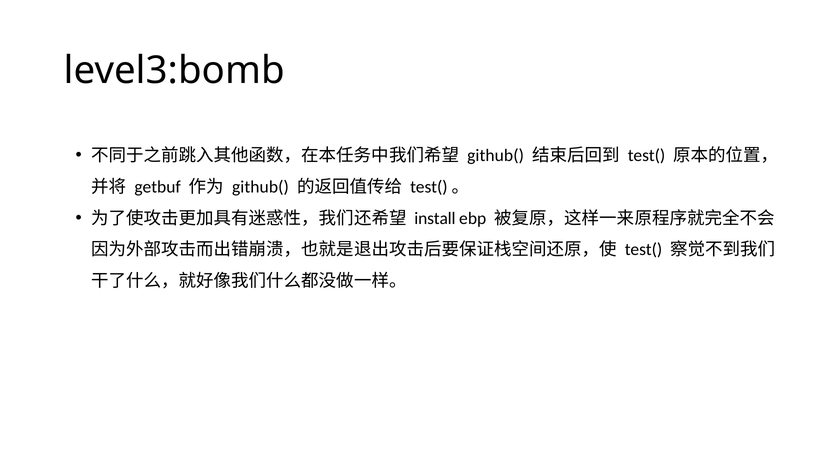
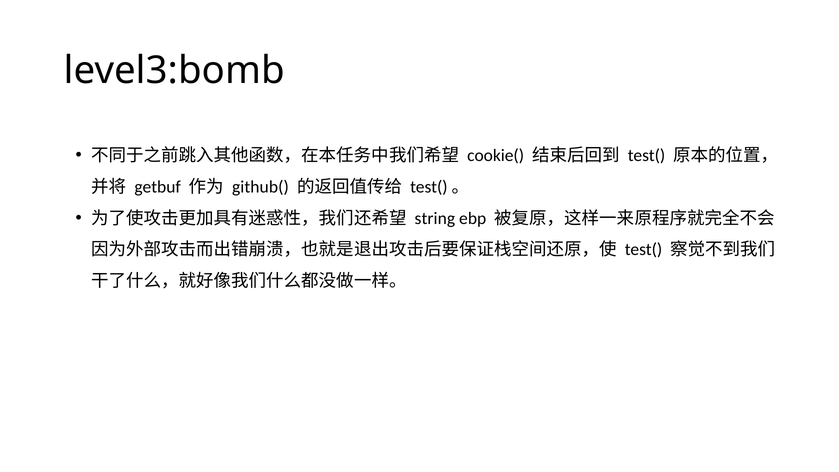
github( at (496, 155): github( -> cookie(
install: install -> string
